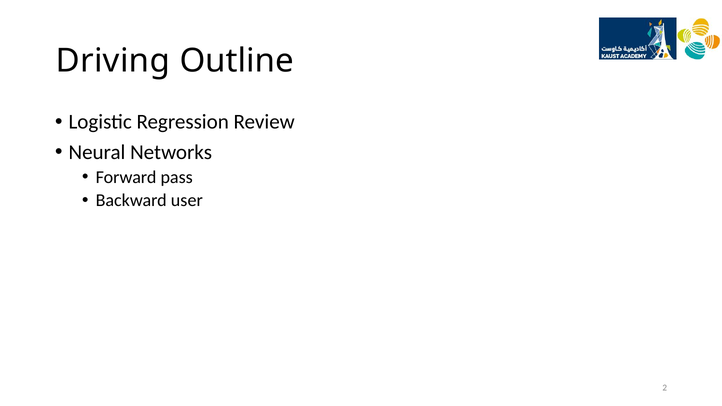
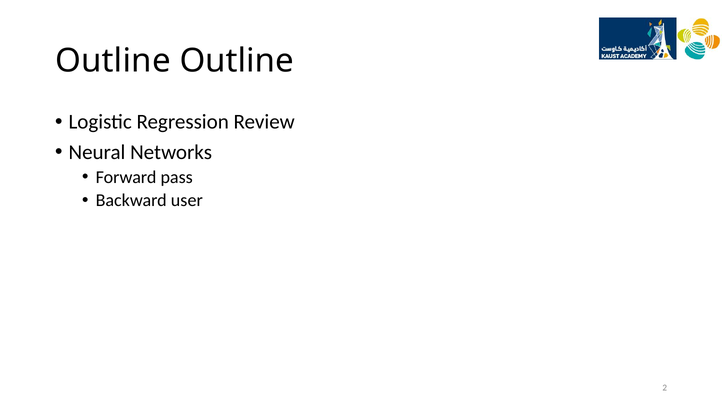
Driving at (113, 61): Driving -> Outline
